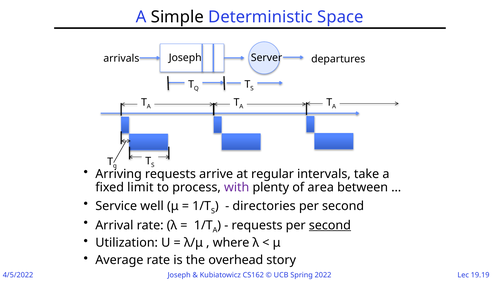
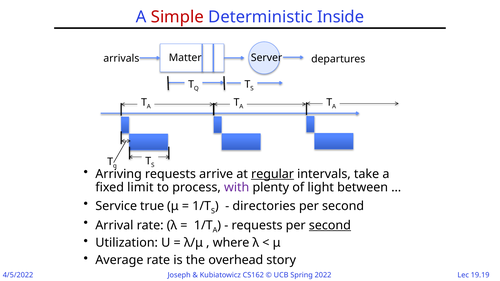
Simple colour: black -> red
Space: Space -> Inside
Joseph at (185, 58): Joseph -> Matter
regular underline: none -> present
area: area -> light
well: well -> true
